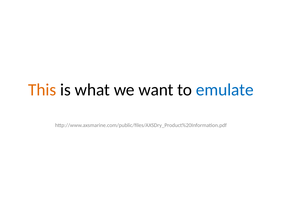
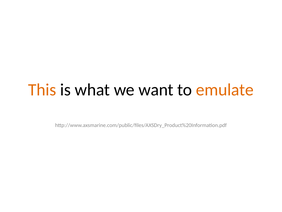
emulate colour: blue -> orange
